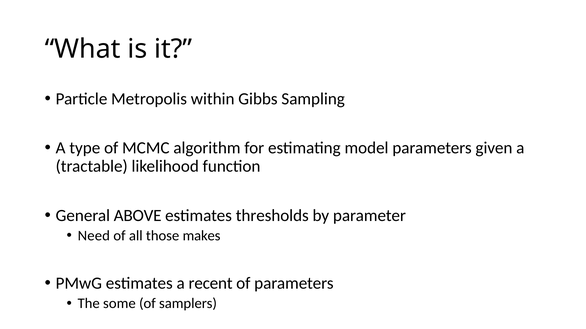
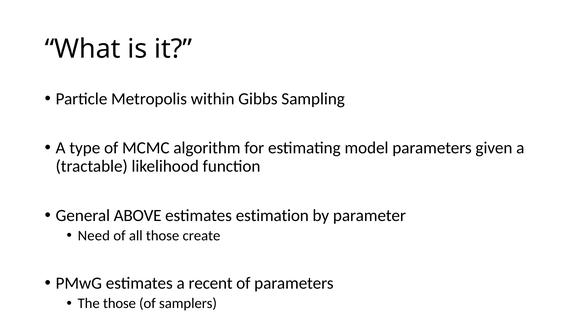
thresholds: thresholds -> estimation
makes: makes -> create
The some: some -> those
